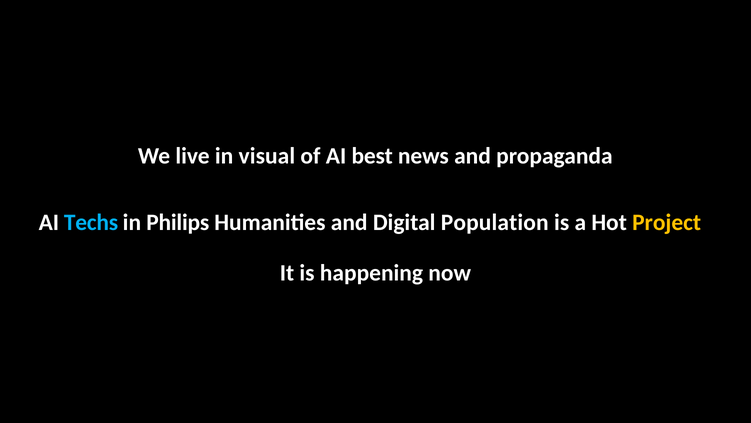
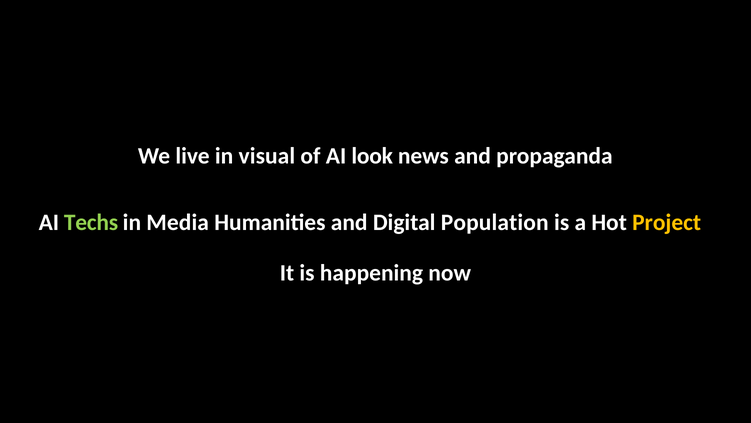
best: best -> look
Techs colour: light blue -> light green
Philips: Philips -> Media
